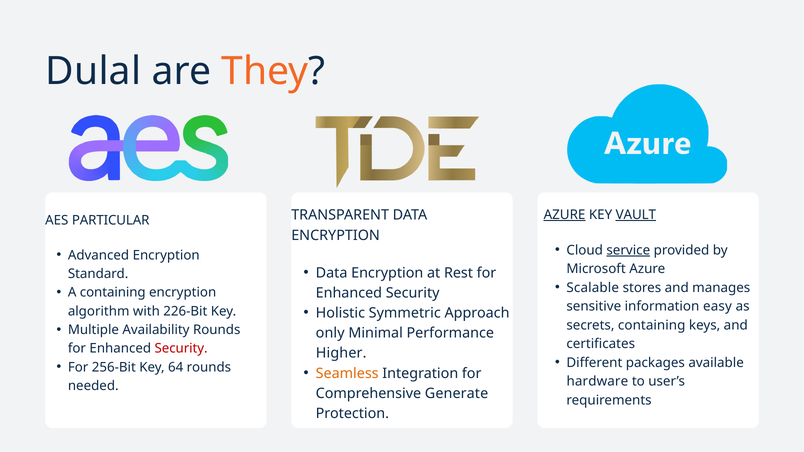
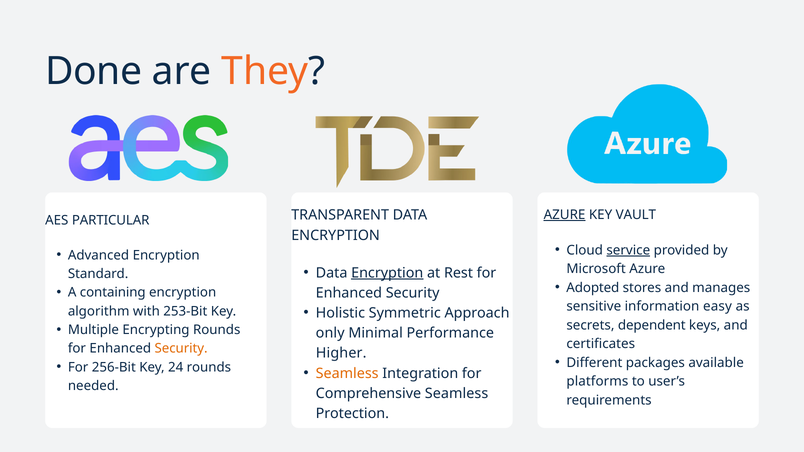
Dulal: Dulal -> Done
VAULT underline: present -> none
Encryption at (387, 273) underline: none -> present
Scalable: Scalable -> Adopted
226-Bit: 226-Bit -> 253-Bit
secrets containing: containing -> dependent
Availability: Availability -> Encrypting
Security at (181, 349) colour: red -> orange
64: 64 -> 24
hardware: hardware -> platforms
Comprehensive Generate: Generate -> Seamless
